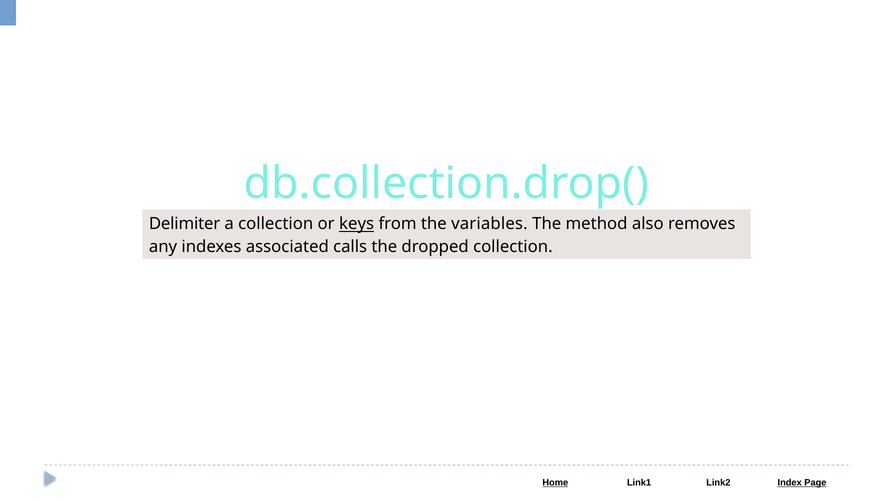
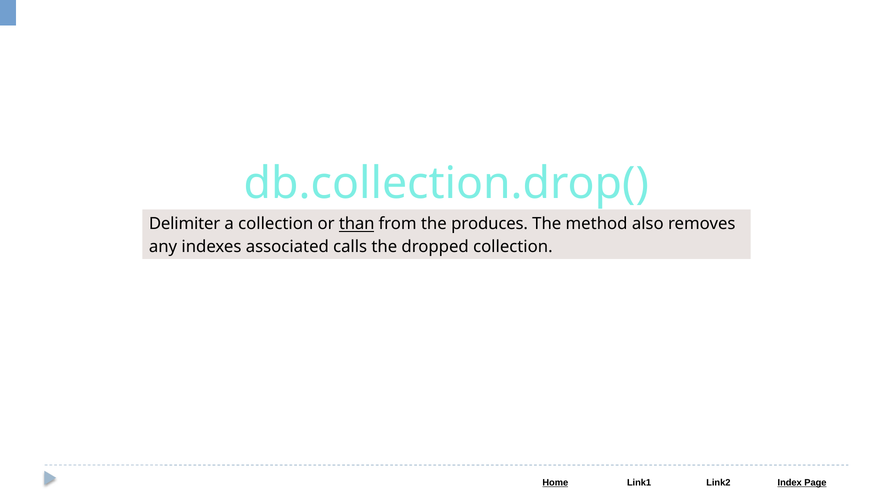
keys: keys -> than
variables: variables -> produces
